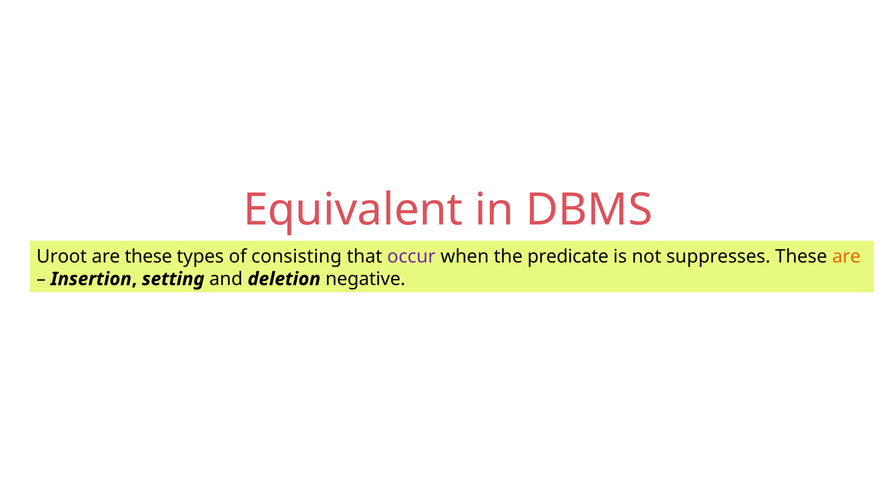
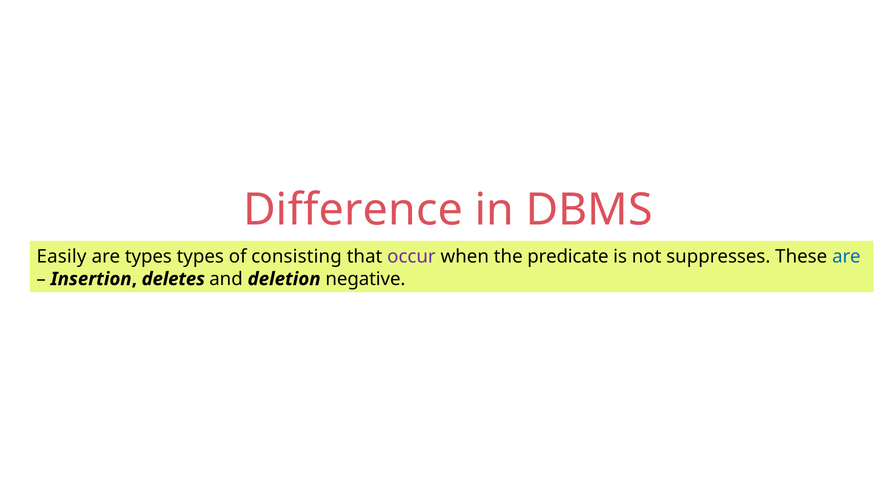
Equivalent: Equivalent -> Difference
Uroot: Uroot -> Easily
are these: these -> types
are at (846, 257) colour: orange -> blue
setting: setting -> deletes
